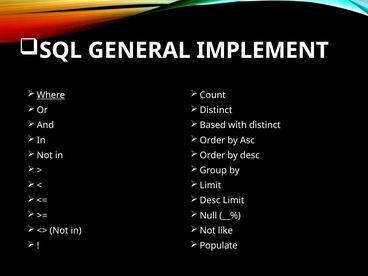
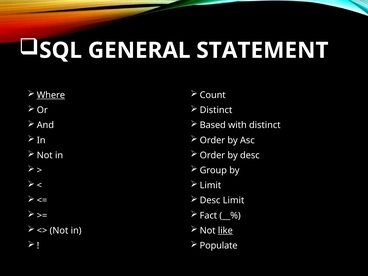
IMPLEMENT: IMPLEMENT -> STATEMENT
Null: Null -> Fact
like underline: none -> present
